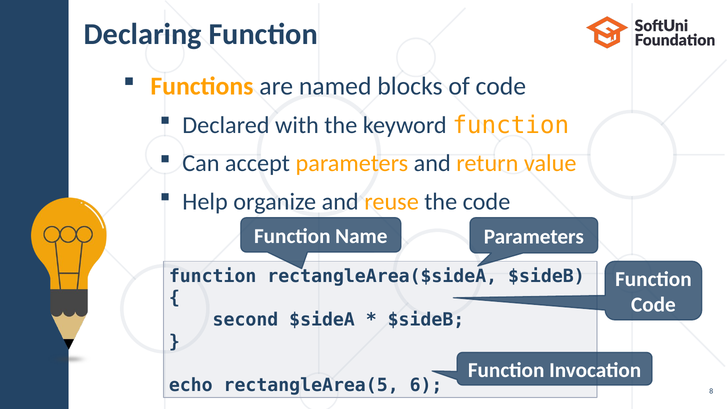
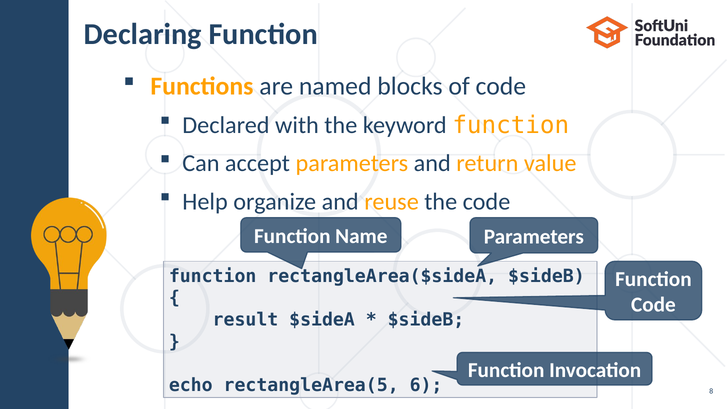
second: second -> result
